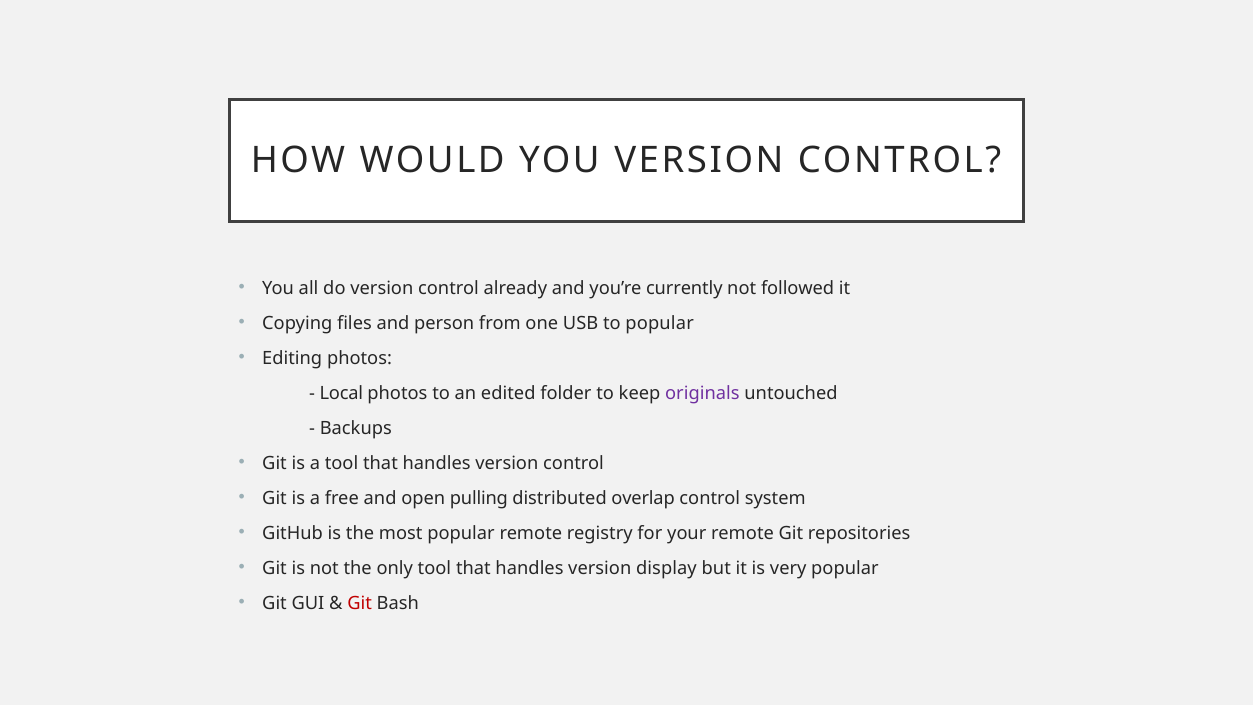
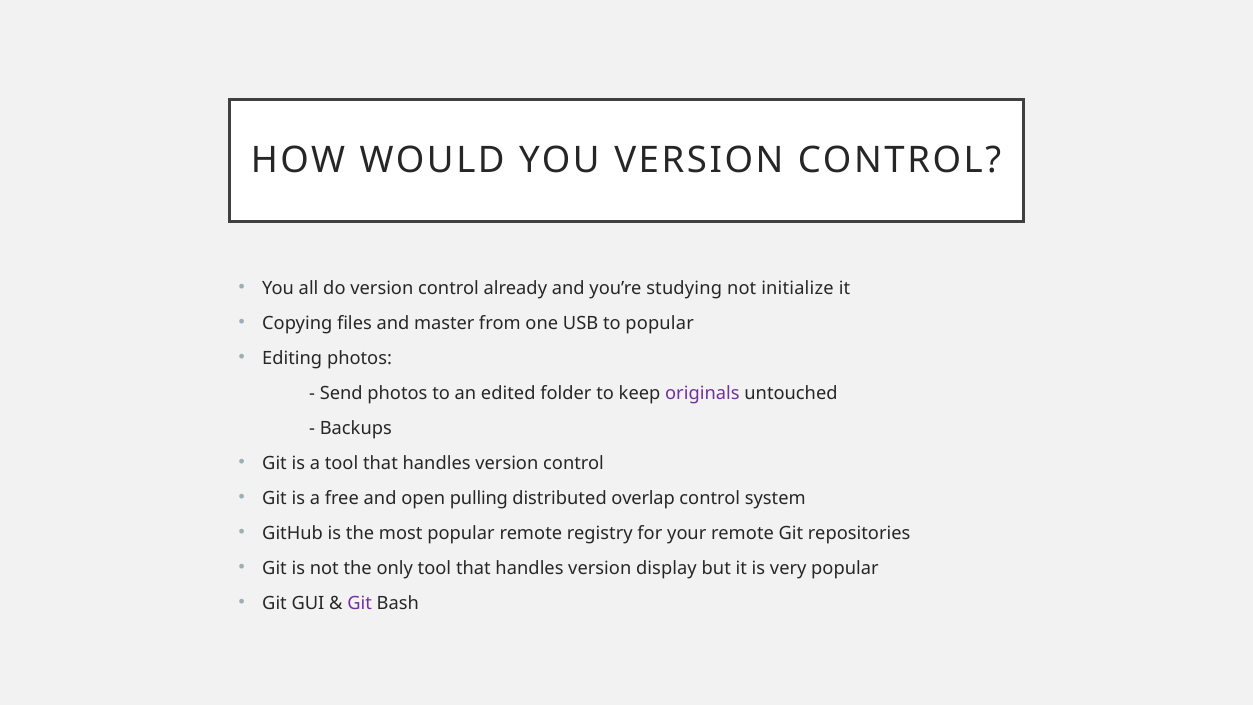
currently: currently -> studying
followed: followed -> initialize
person: person -> master
Local: Local -> Send
Git at (360, 603) colour: red -> purple
